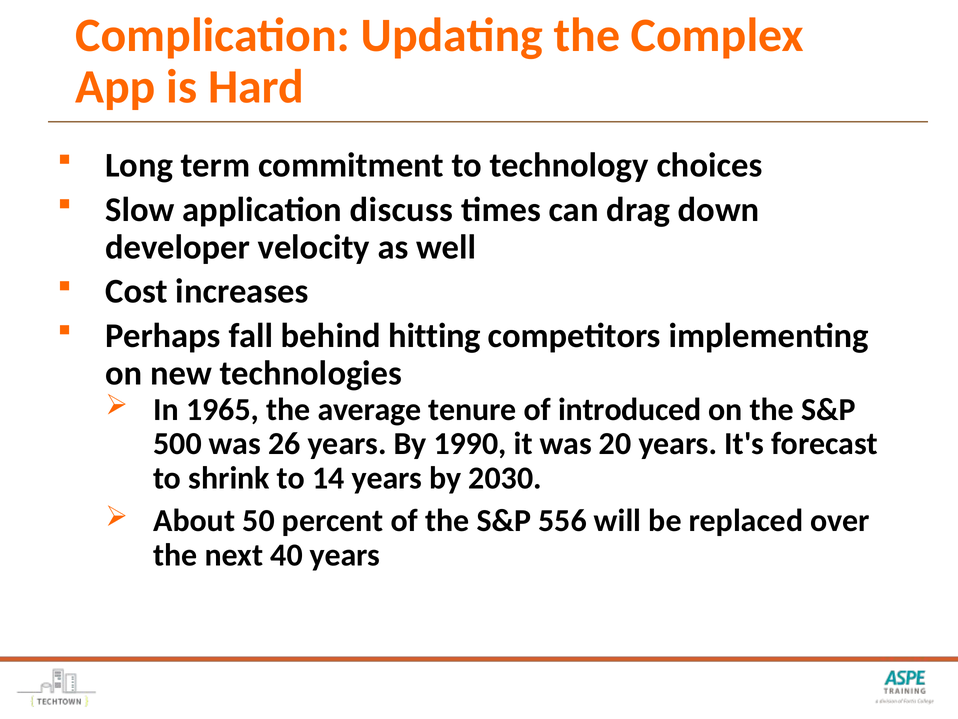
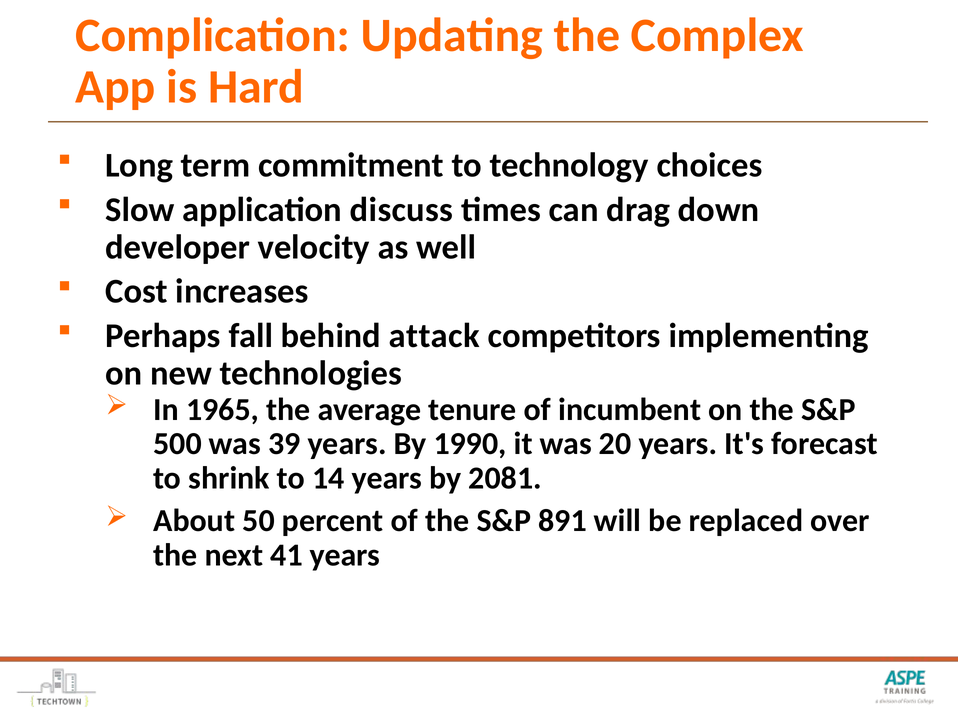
hitting: hitting -> attack
introduced: introduced -> incumbent
26: 26 -> 39
2030: 2030 -> 2081
556: 556 -> 891
40: 40 -> 41
